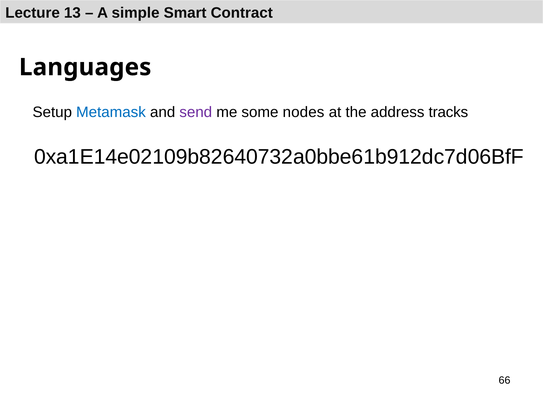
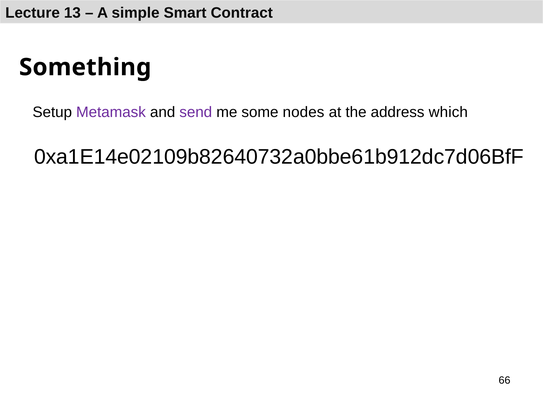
Languages: Languages -> Something
Metamask colour: blue -> purple
tracks: tracks -> which
